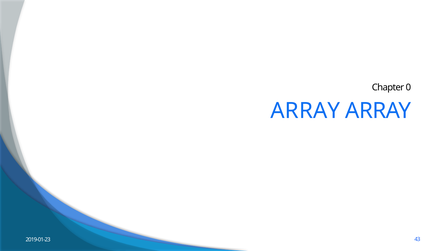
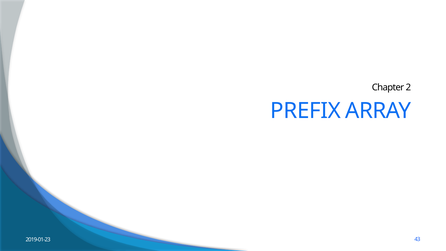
0: 0 -> 2
ARRAY at (305, 111): ARRAY -> PREFIX
